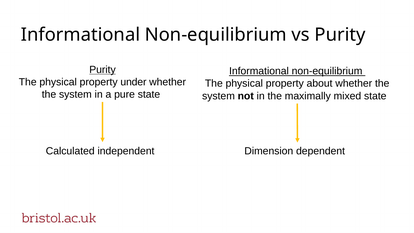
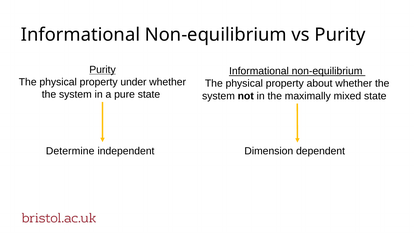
Calculated: Calculated -> Determine
